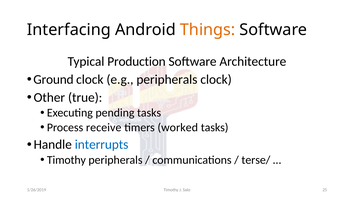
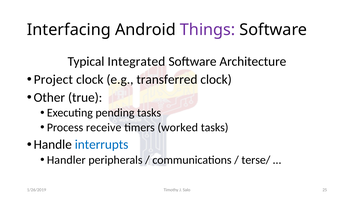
Things colour: orange -> purple
Production: Production -> Integrated
Ground: Ground -> Project
e.g peripherals: peripherals -> transferred
Timothy at (66, 160): Timothy -> Handler
